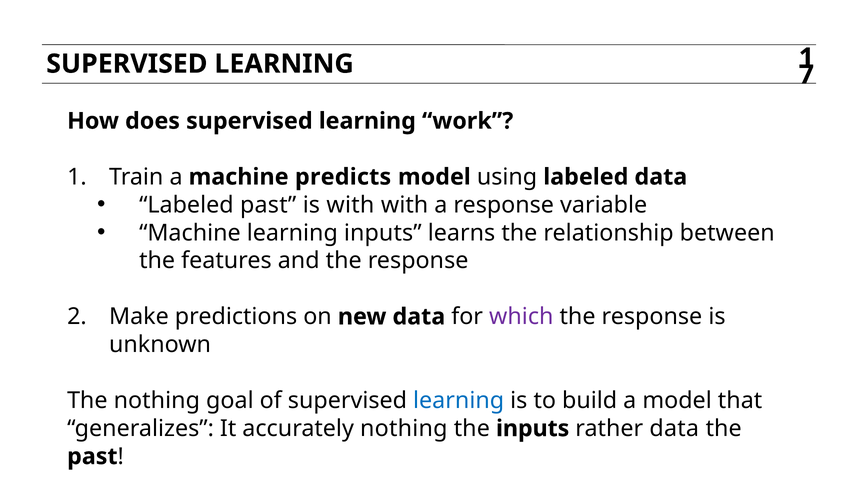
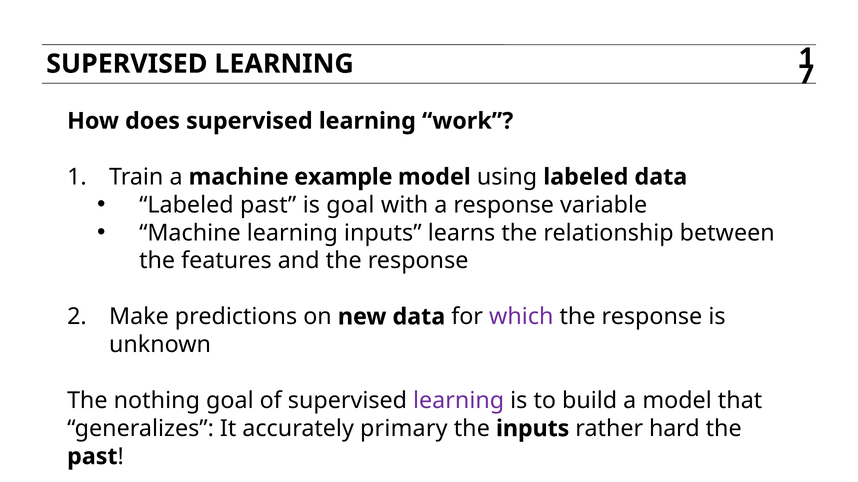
predicts: predicts -> example
is with: with -> goal
learning at (459, 400) colour: blue -> purple
accurately nothing: nothing -> primary
rather data: data -> hard
